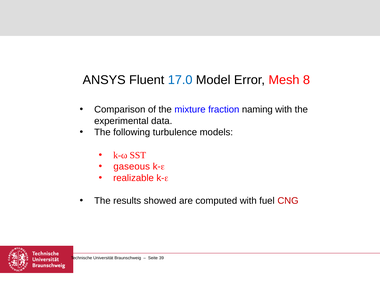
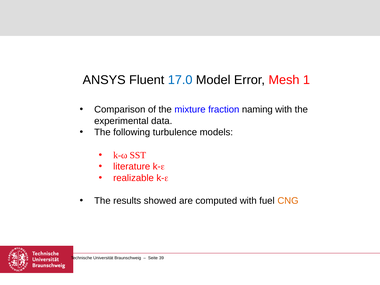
8: 8 -> 1
gaseous: gaseous -> literature
CNG colour: red -> orange
